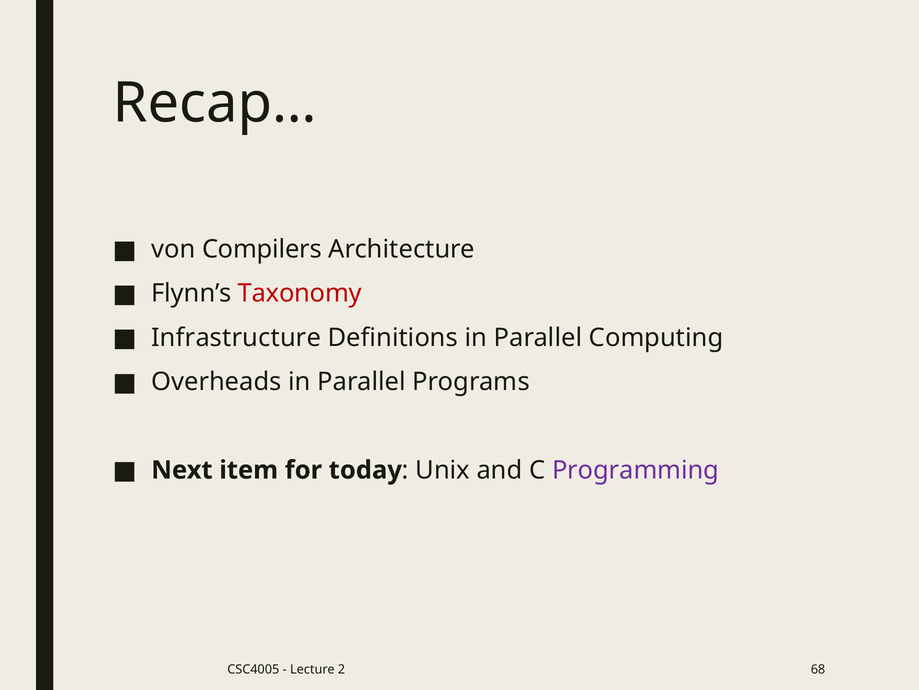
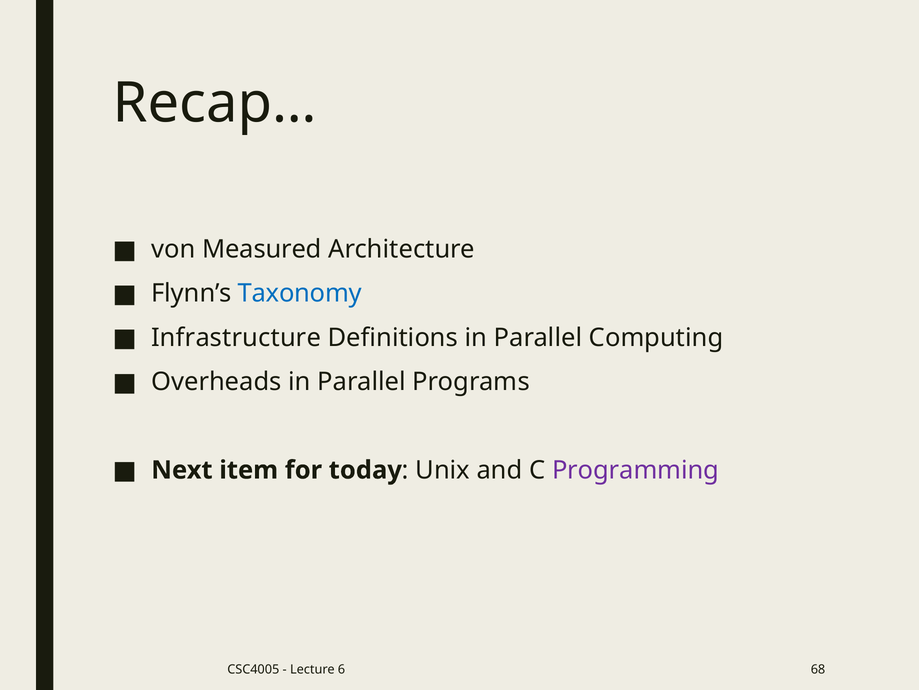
Compilers: Compilers -> Measured
Taxonomy colour: red -> blue
2: 2 -> 6
